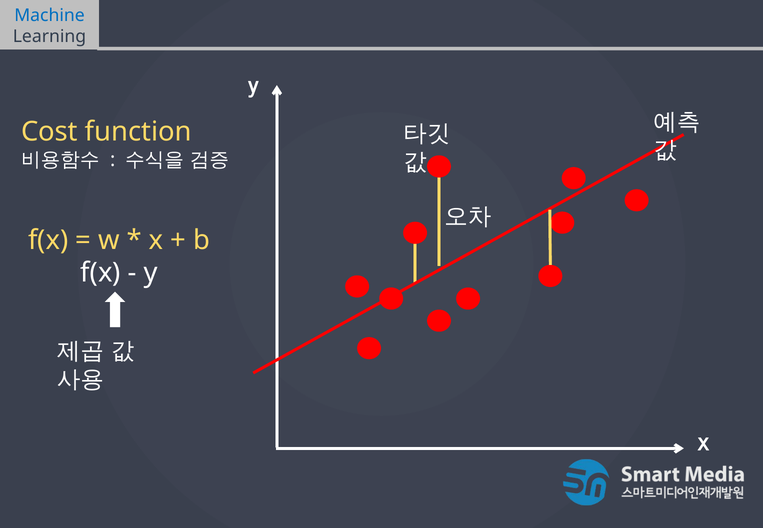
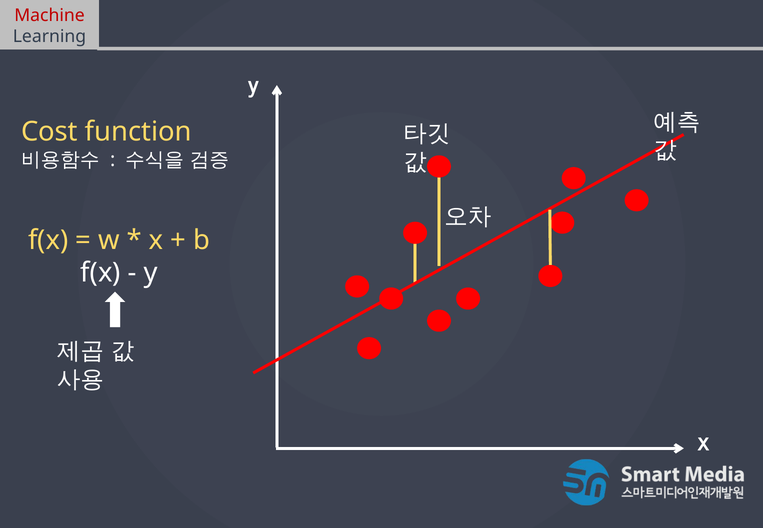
Machine colour: blue -> red
